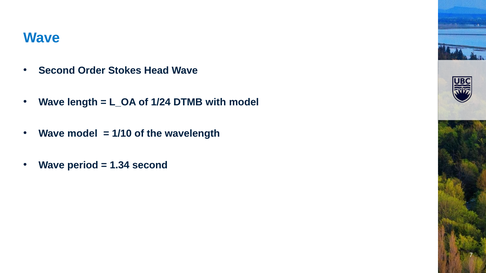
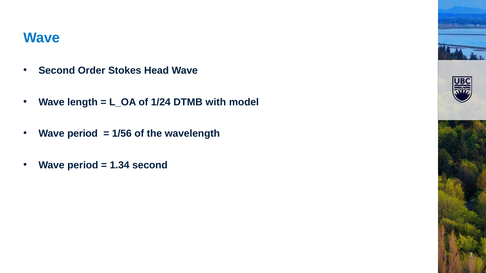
model at (82, 134): model -> period
1/10: 1/10 -> 1/56
